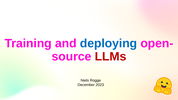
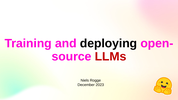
deploying colour: blue -> black
